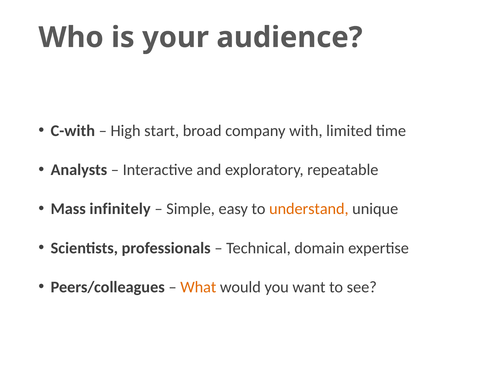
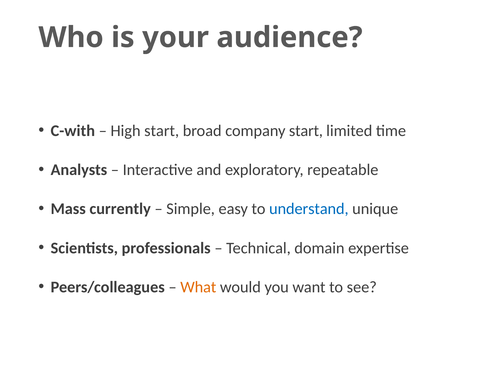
company with: with -> start
infinitely: infinitely -> currently
understand colour: orange -> blue
